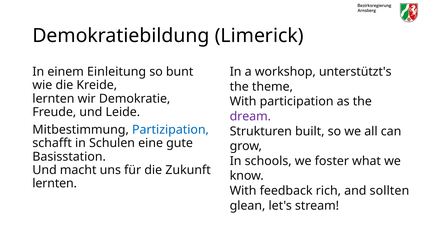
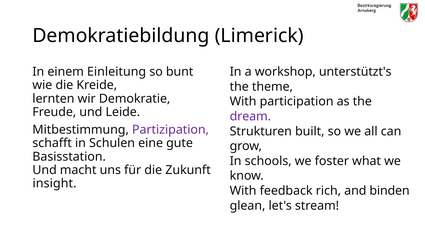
Partizipation colour: blue -> purple
lernten at (55, 183): lernten -> insight
sollten: sollten -> binden
